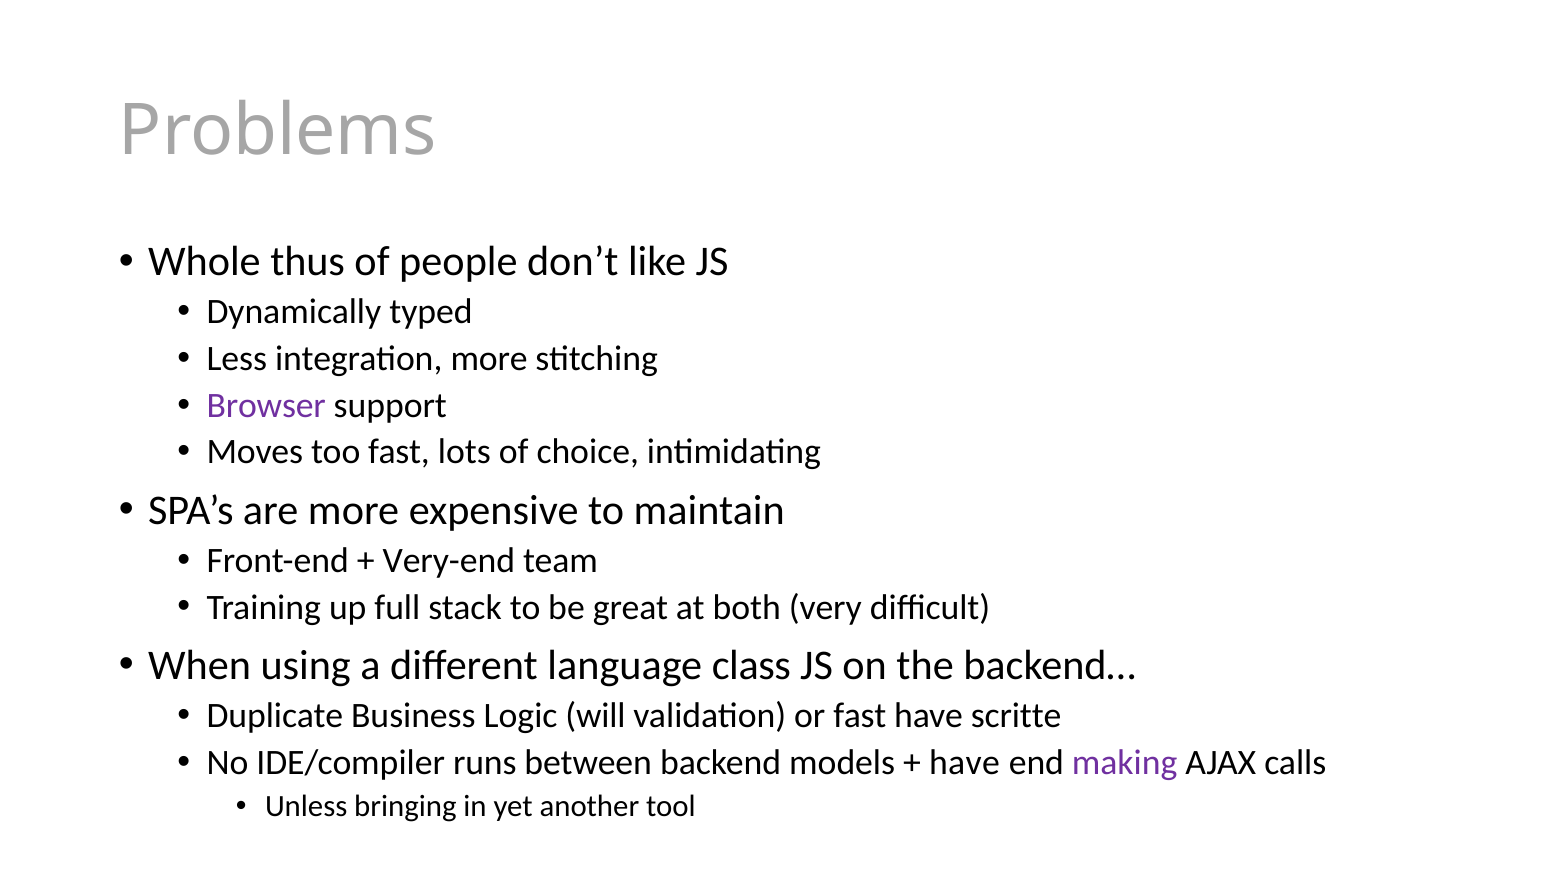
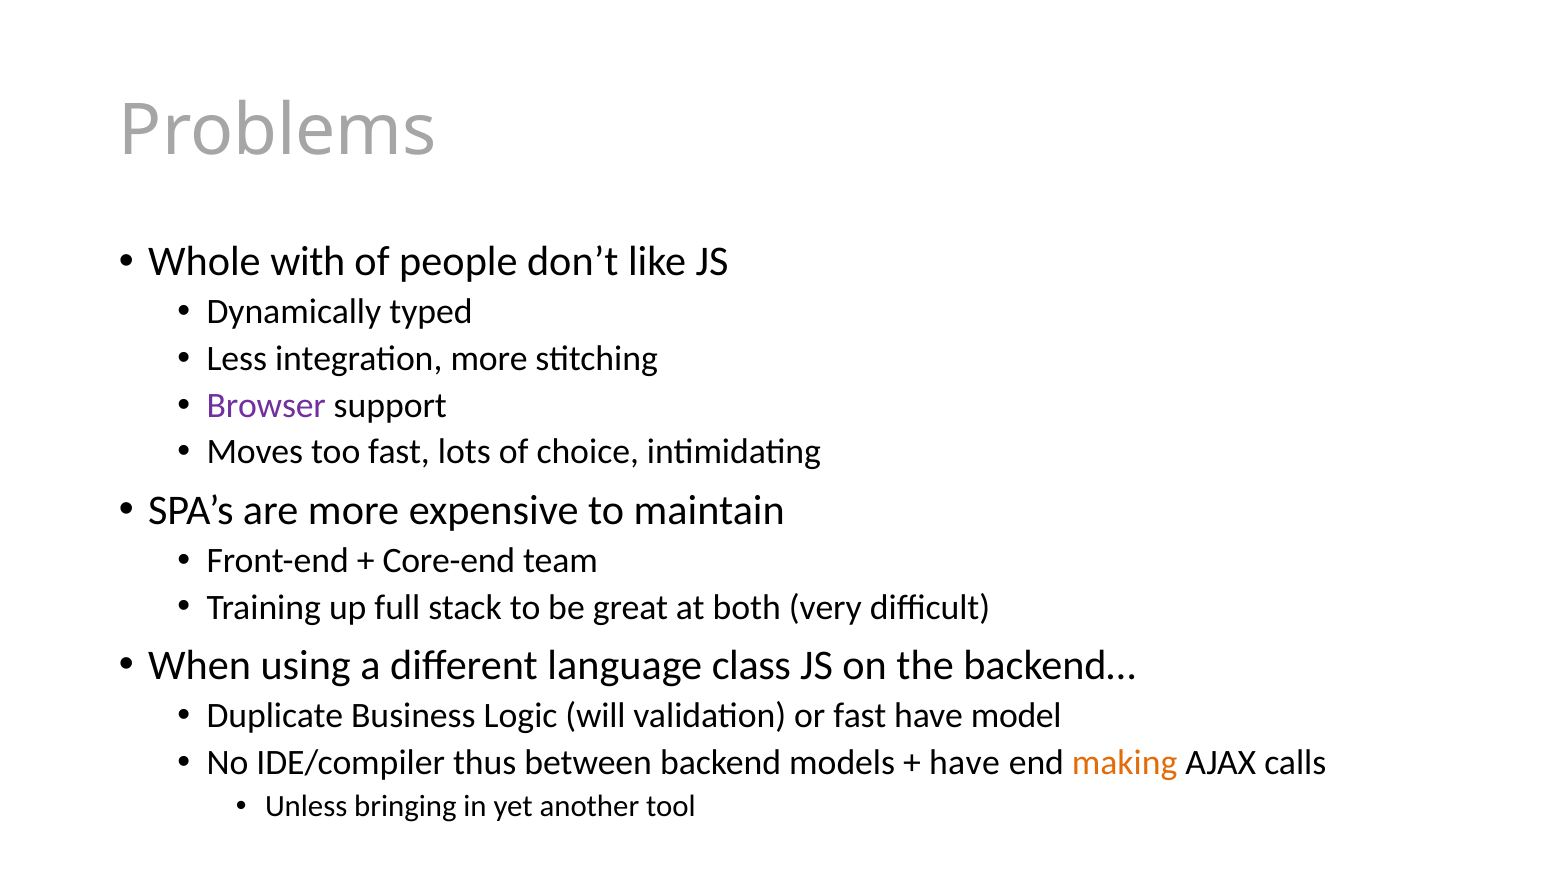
thus: thus -> with
Very-end: Very-end -> Core-end
scritte: scritte -> model
runs: runs -> thus
making colour: purple -> orange
